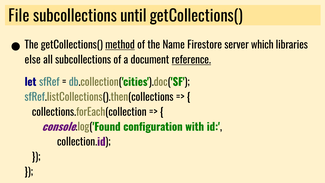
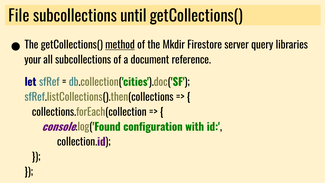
Name: Name -> Mkdir
which: which -> query
else: else -> your
reference underline: present -> none
